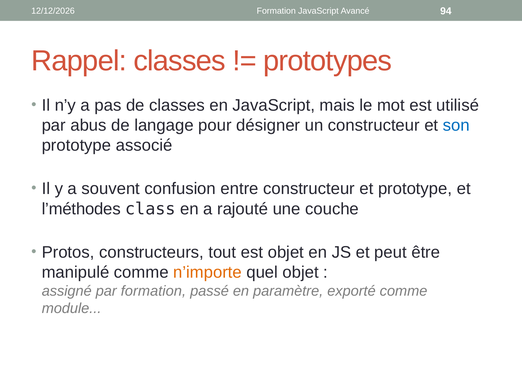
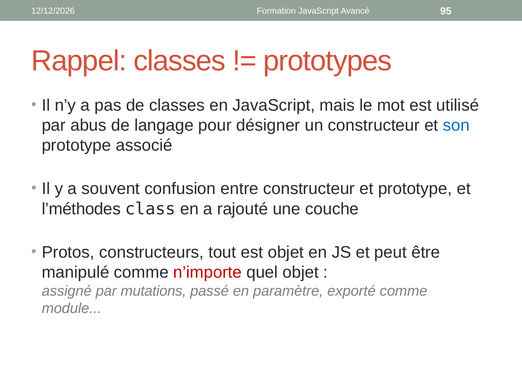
94: 94 -> 95
n’importe colour: orange -> red
par formation: formation -> mutations
